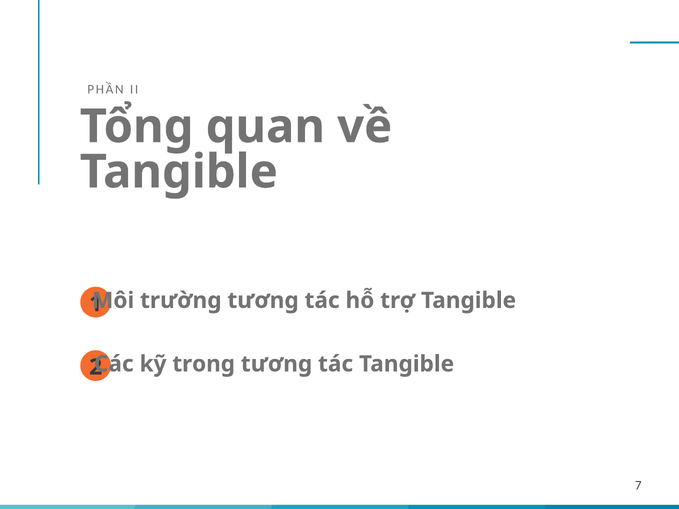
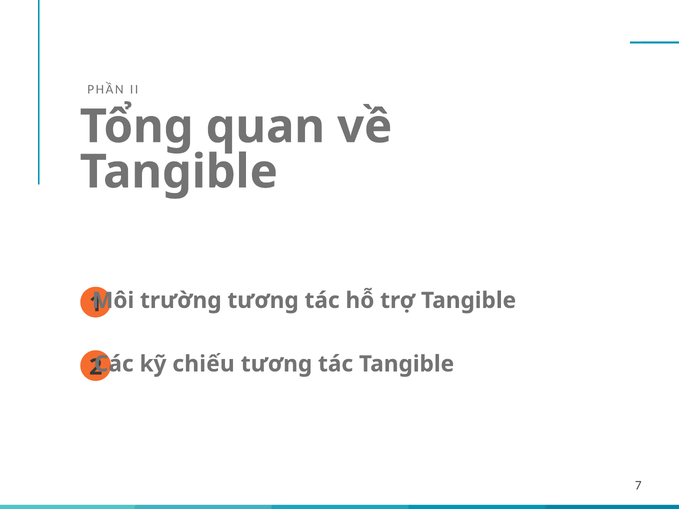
trong: trong -> chiếu
